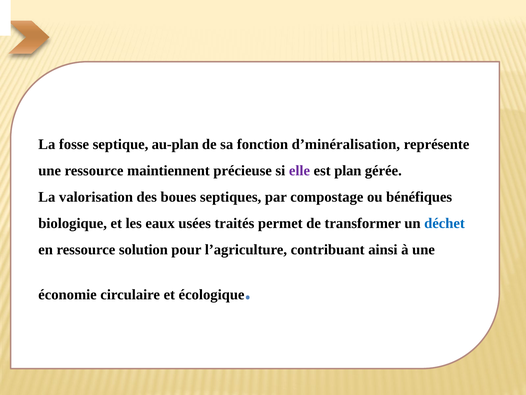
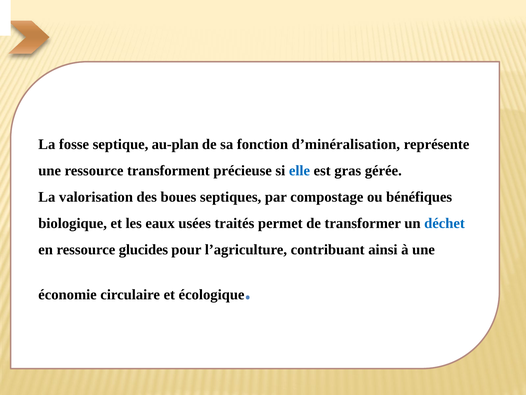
maintiennent: maintiennent -> transforment
elle colour: purple -> blue
plan: plan -> gras
solution: solution -> glucides
